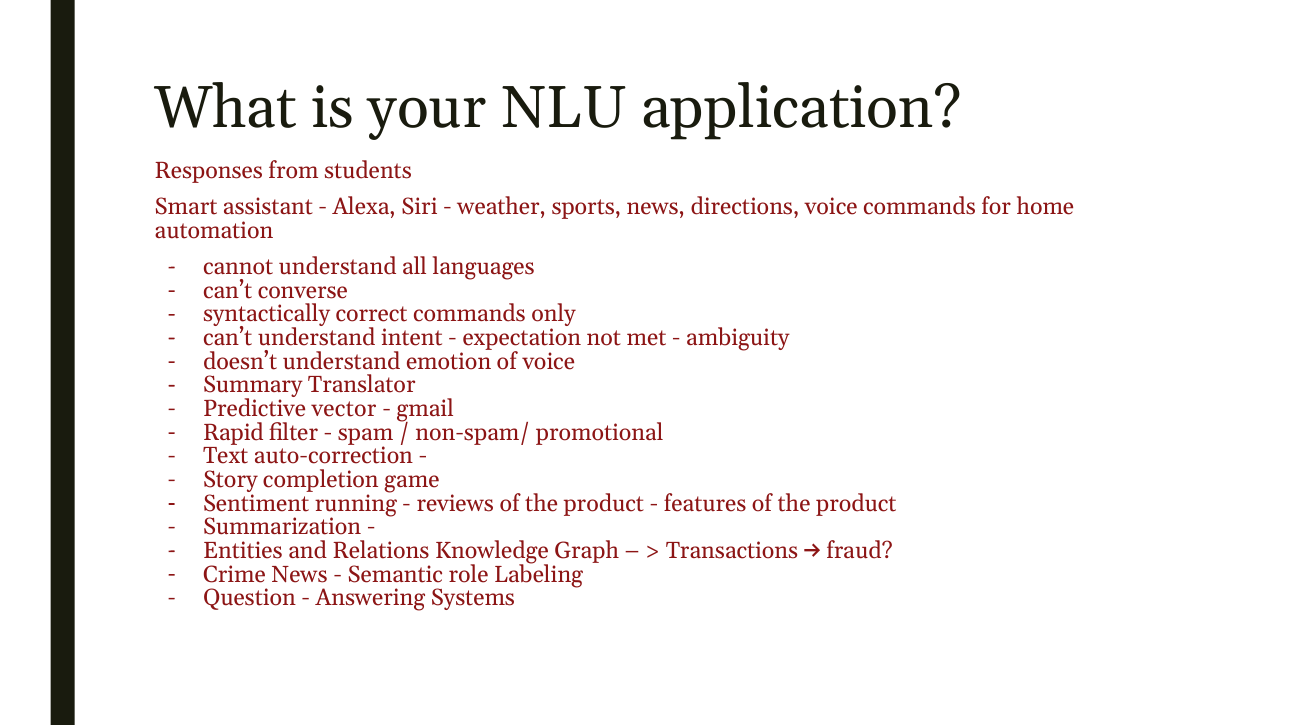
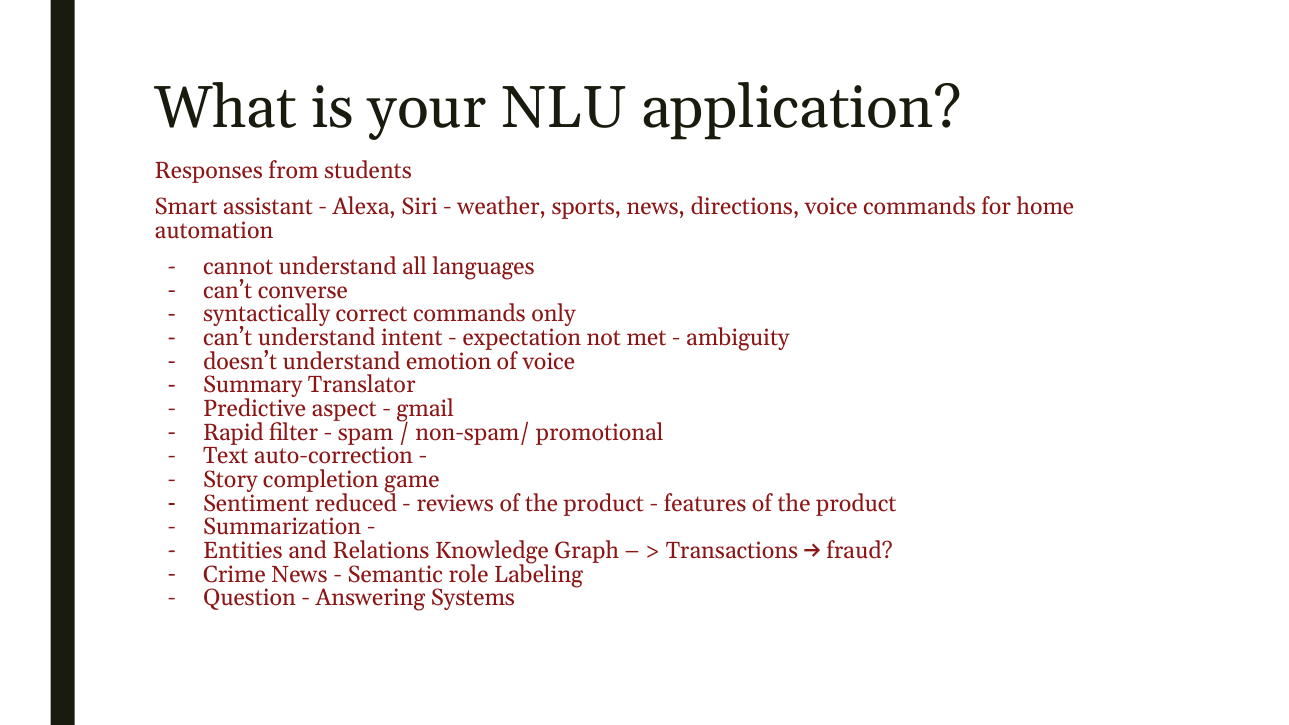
vector: vector -> aspect
running: running -> reduced
